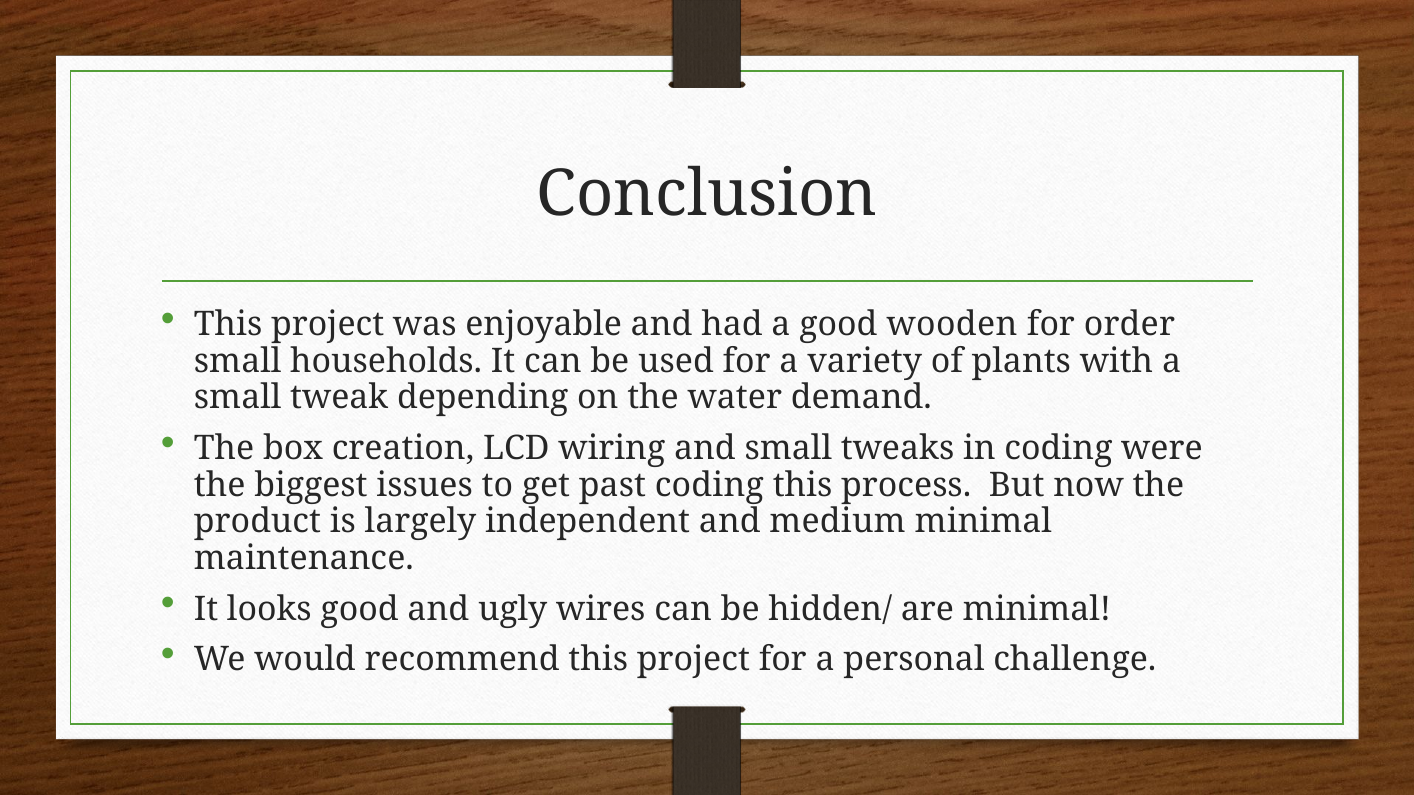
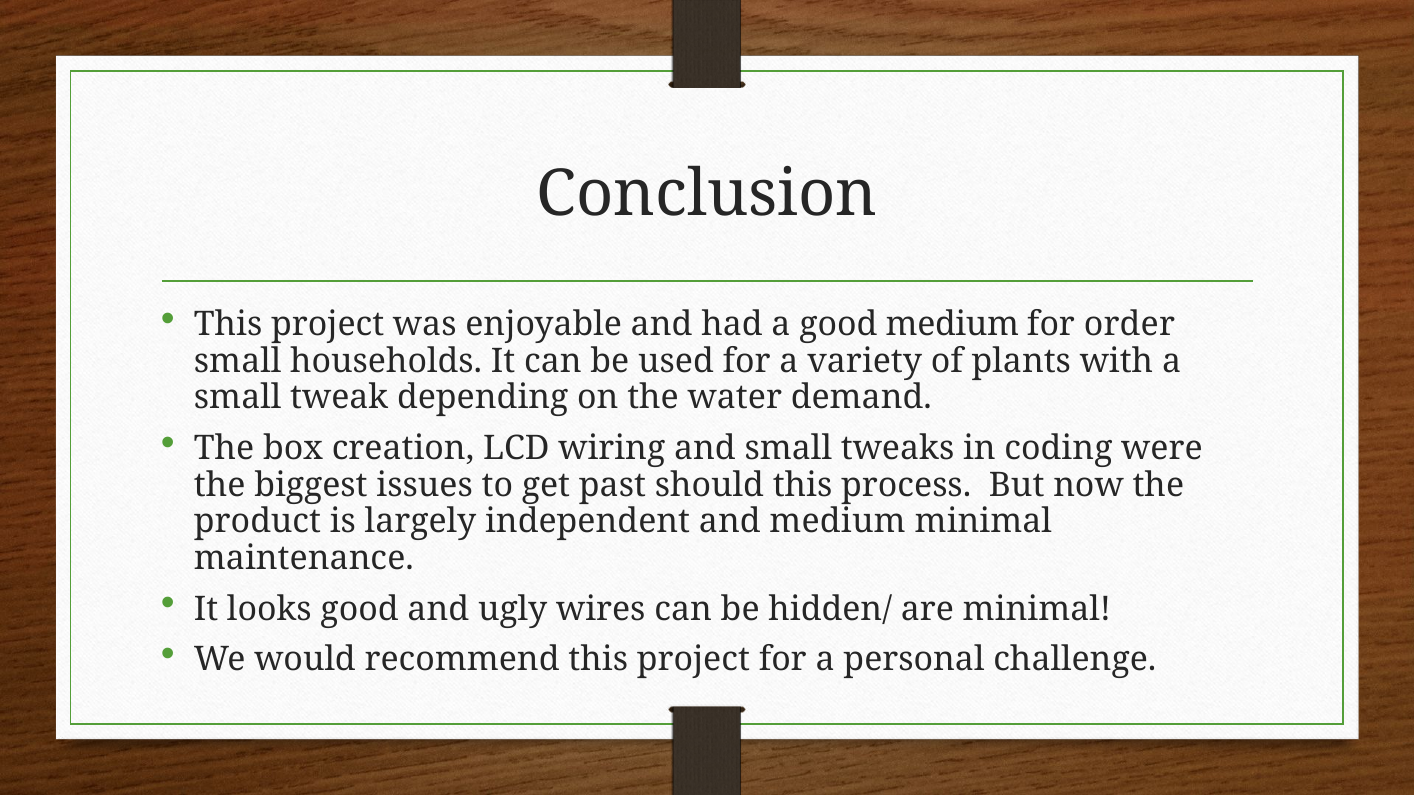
good wooden: wooden -> medium
past coding: coding -> should
